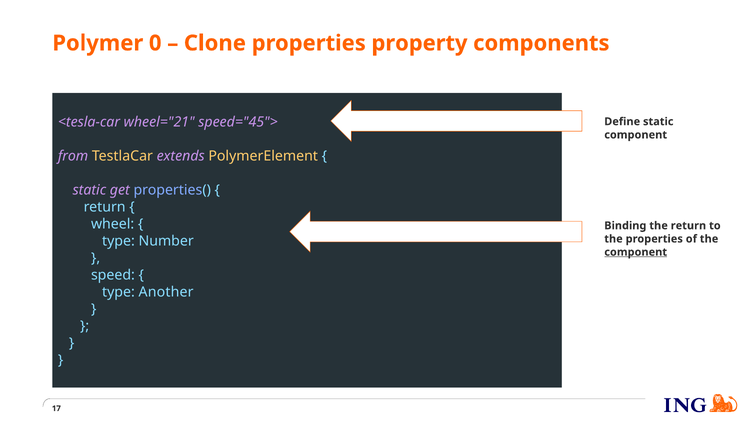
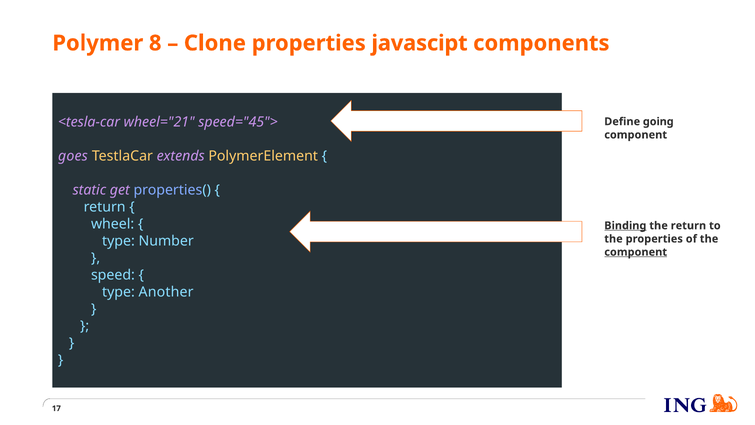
0: 0 -> 8
property: property -> javascipt
Define static: static -> going
from: from -> goes
Binding underline: none -> present
